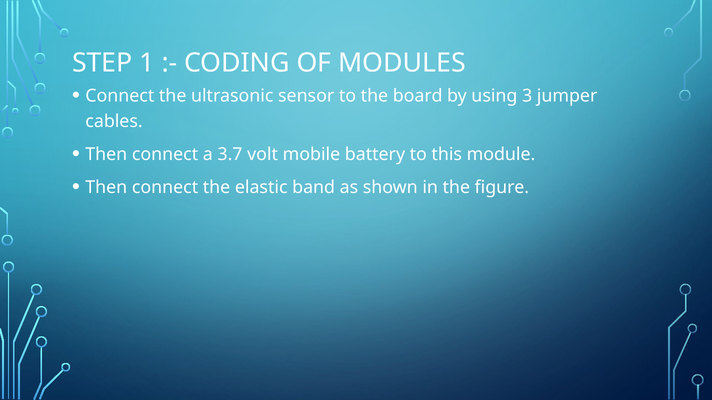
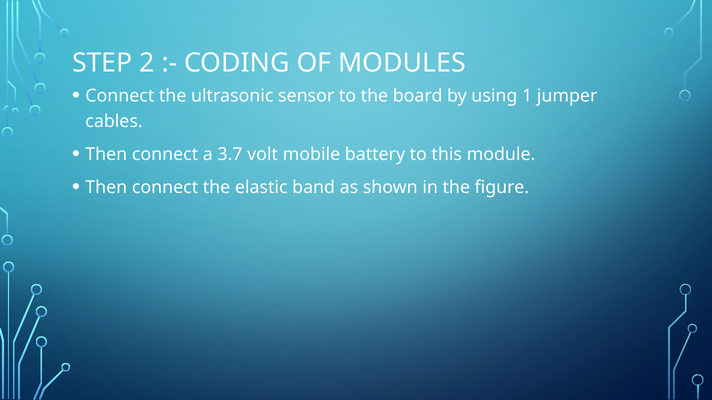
1: 1 -> 2
3: 3 -> 1
